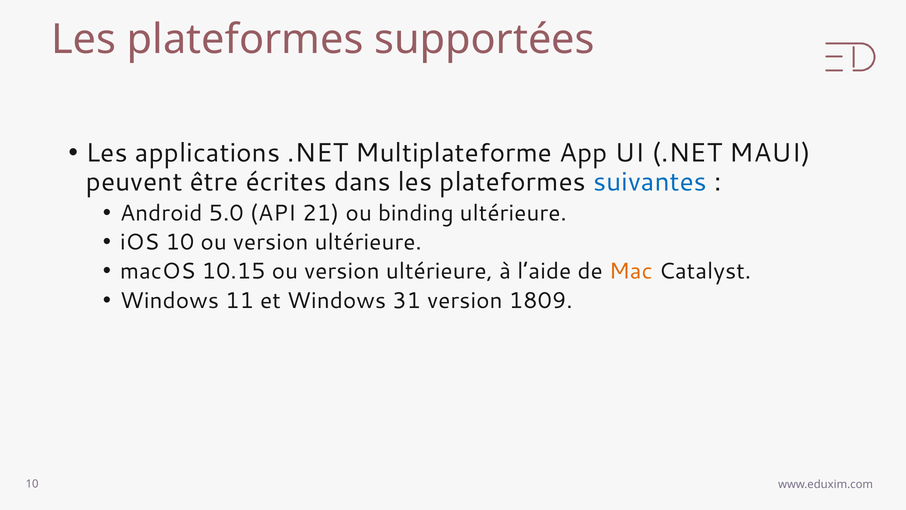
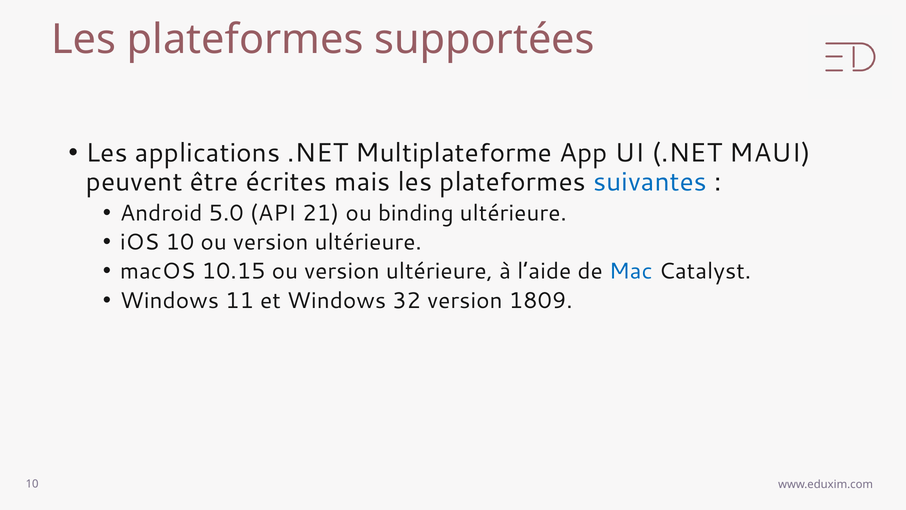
dans: dans -> mais
Mac colour: orange -> blue
31: 31 -> 32
